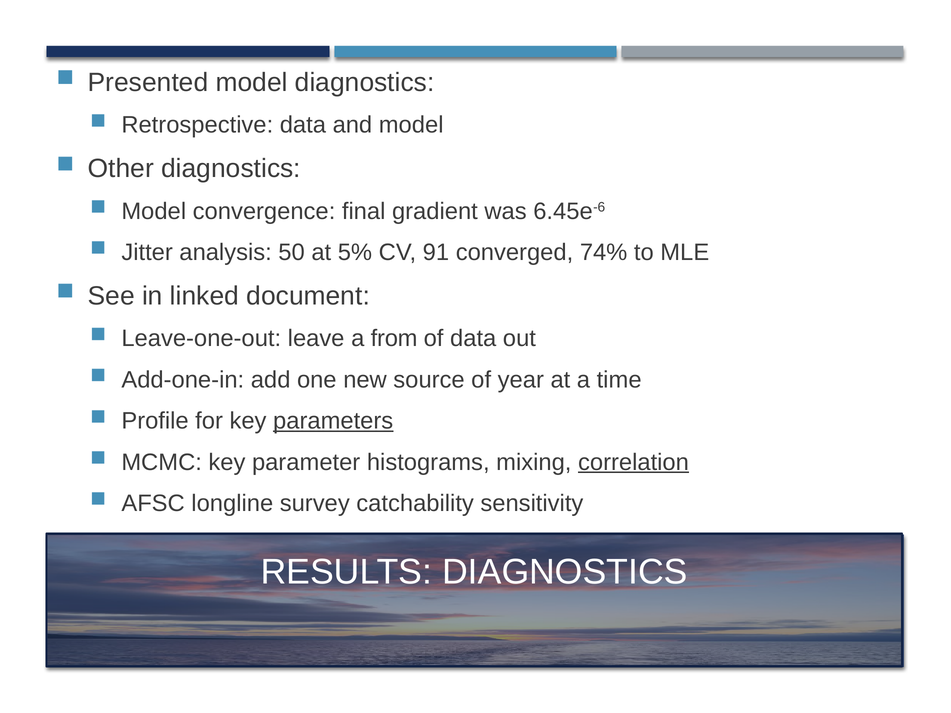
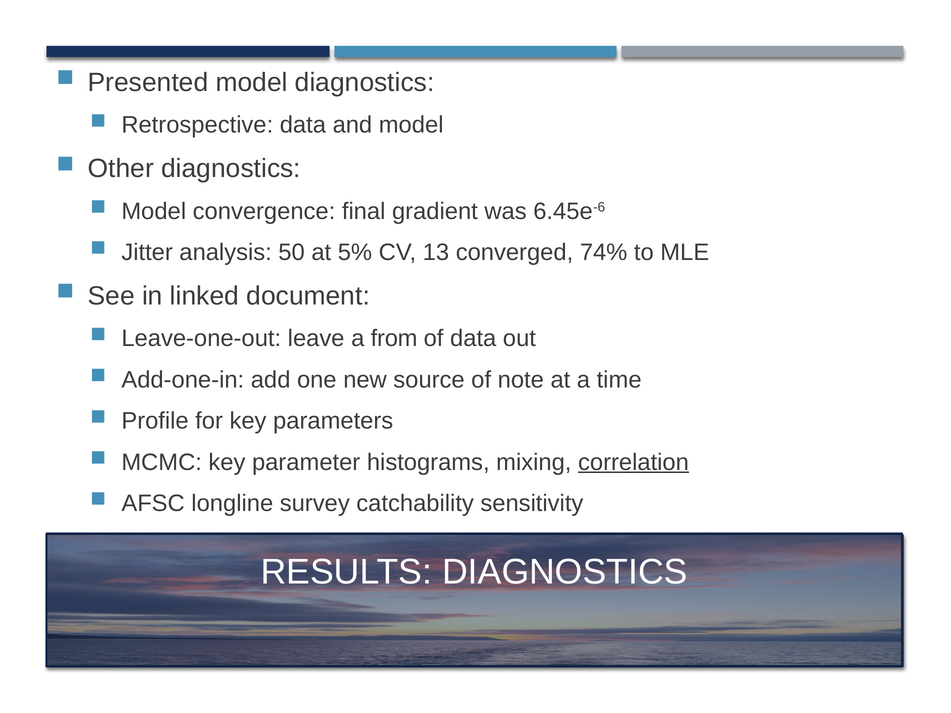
91: 91 -> 13
year: year -> note
parameters underline: present -> none
